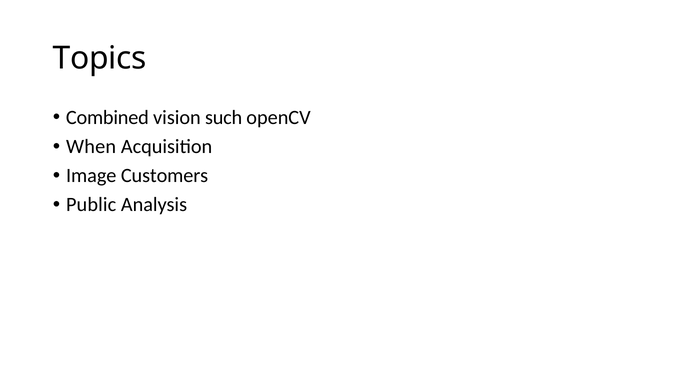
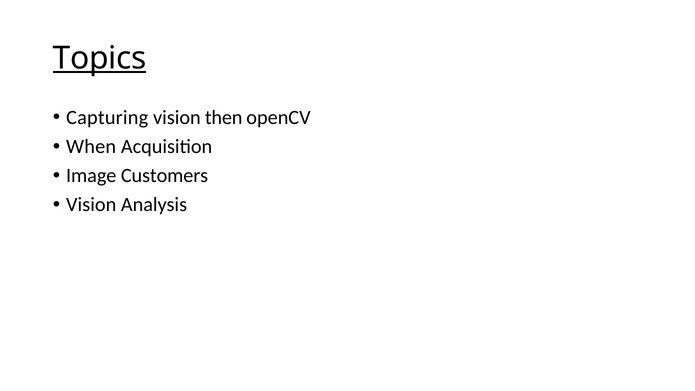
Topics underline: none -> present
Combined: Combined -> Capturing
such: such -> then
Public at (91, 205): Public -> Vision
